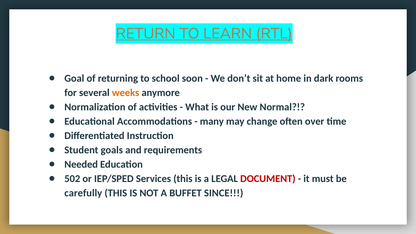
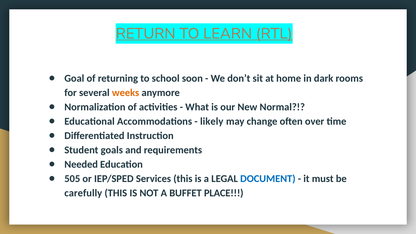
many: many -> likely
502: 502 -> 505
DOCUMENT colour: red -> blue
SINCE: SINCE -> PLACE
